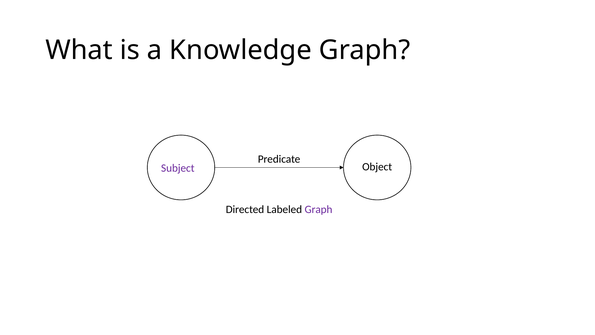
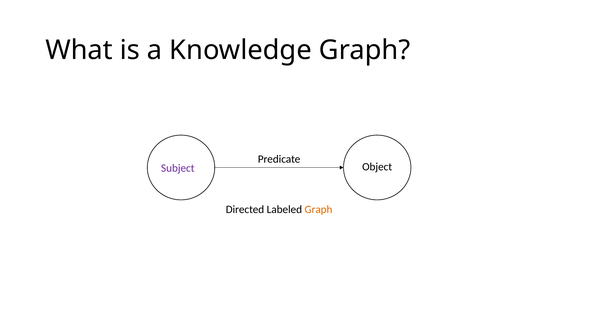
Graph at (318, 209) colour: purple -> orange
